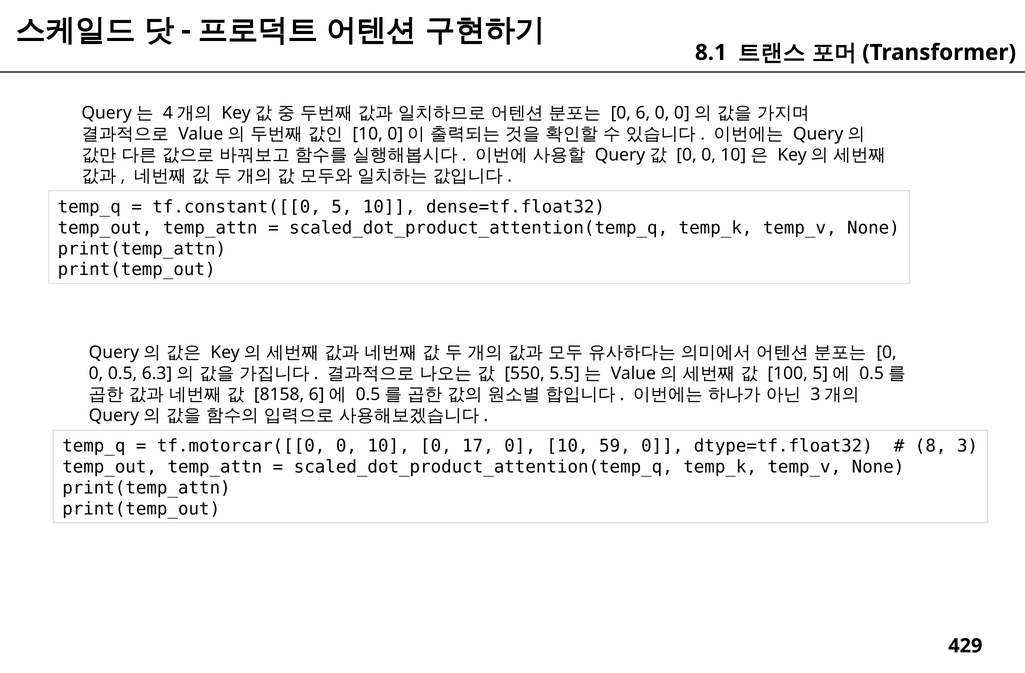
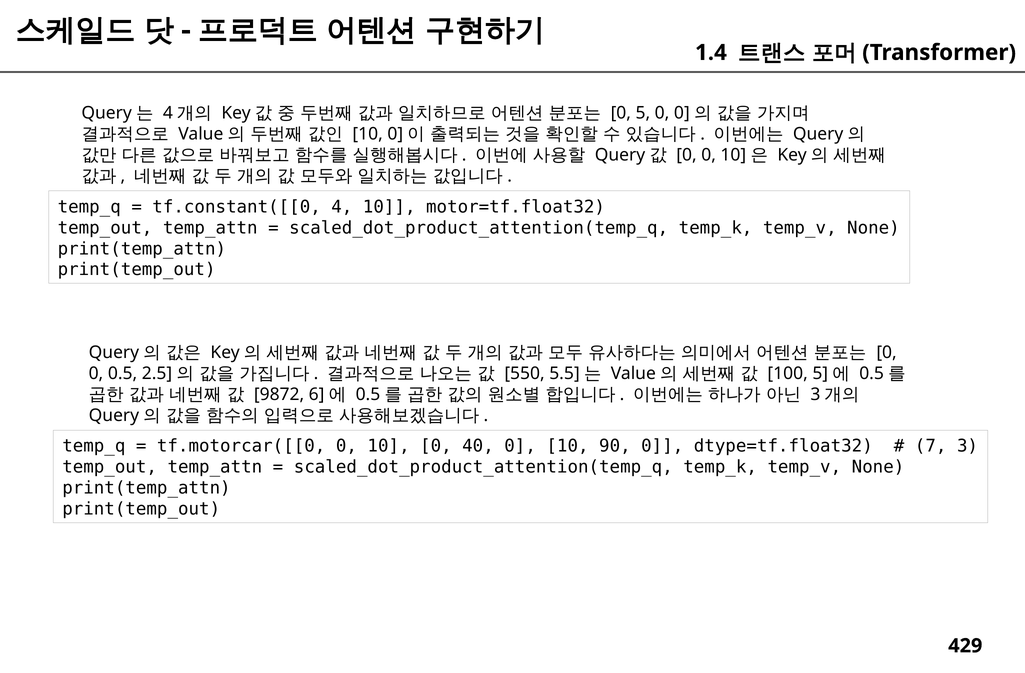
8.1: 8.1 -> 1.4
6: 6 -> 5
5: 5 -> 4
dense=tf.float32: dense=tf.float32 -> motor=tf.float32
6.3: 6.3 -> 2.5
8158: 8158 -> 9872
17: 17 -> 40
59: 59 -> 90
8: 8 -> 7
